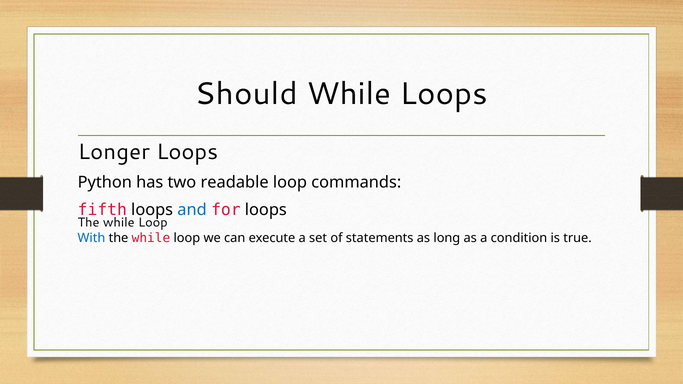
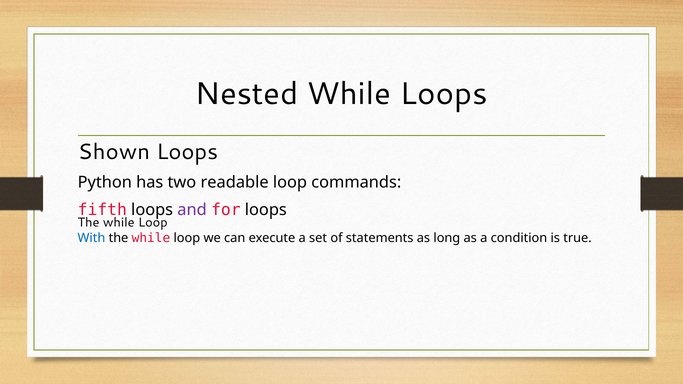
Should: Should -> Nested
Longer: Longer -> Shown
and colour: blue -> purple
